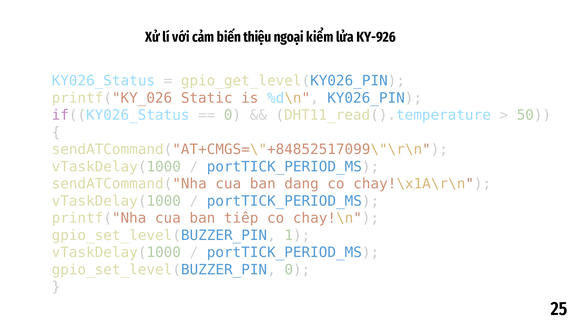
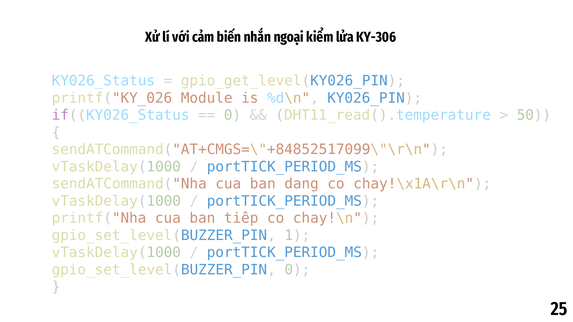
thiệu: thiệu -> nhắn
KY-926: KY-926 -> KY-306
Static: Static -> Module
